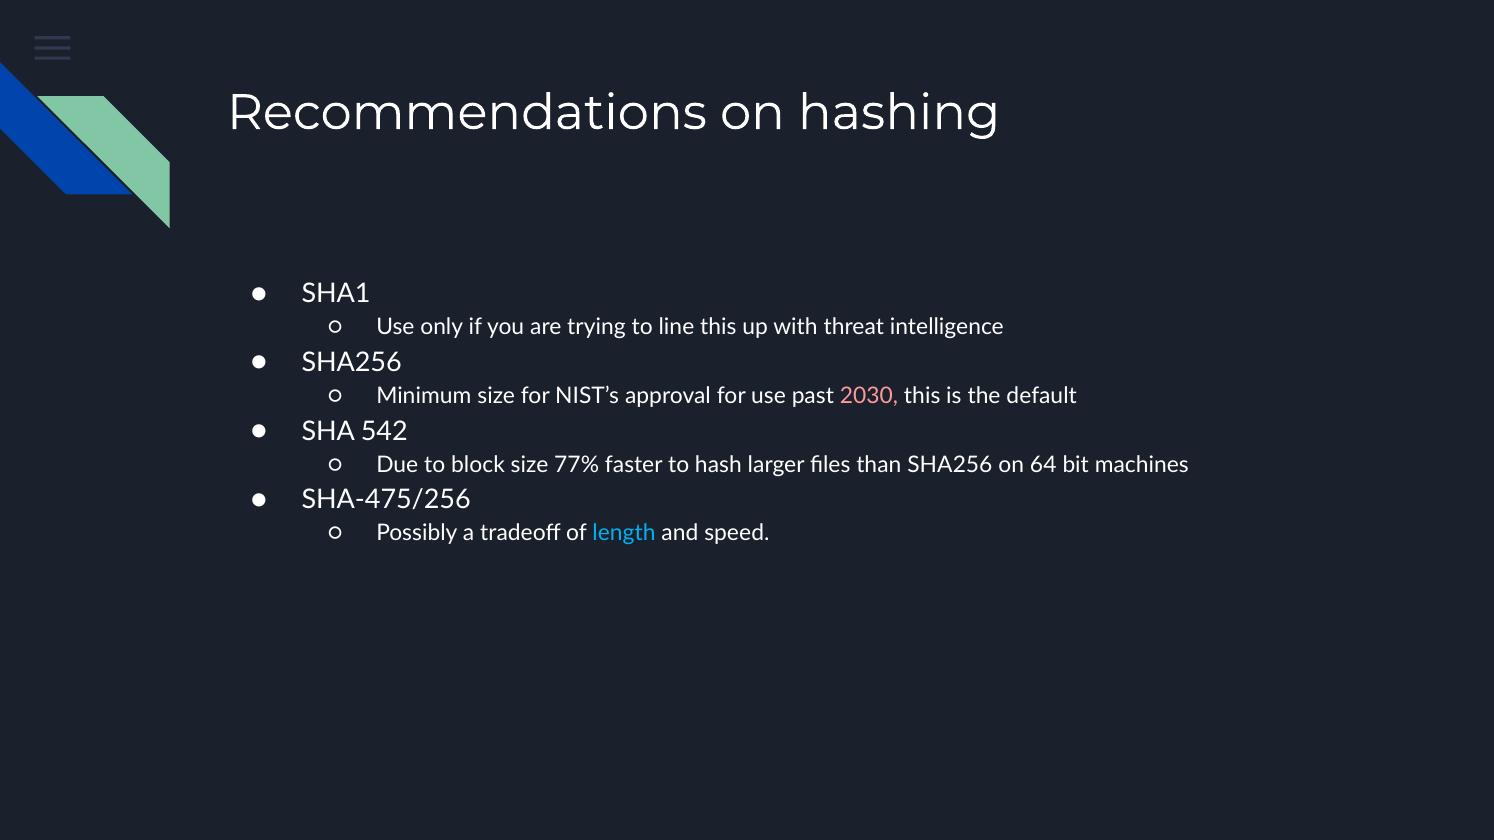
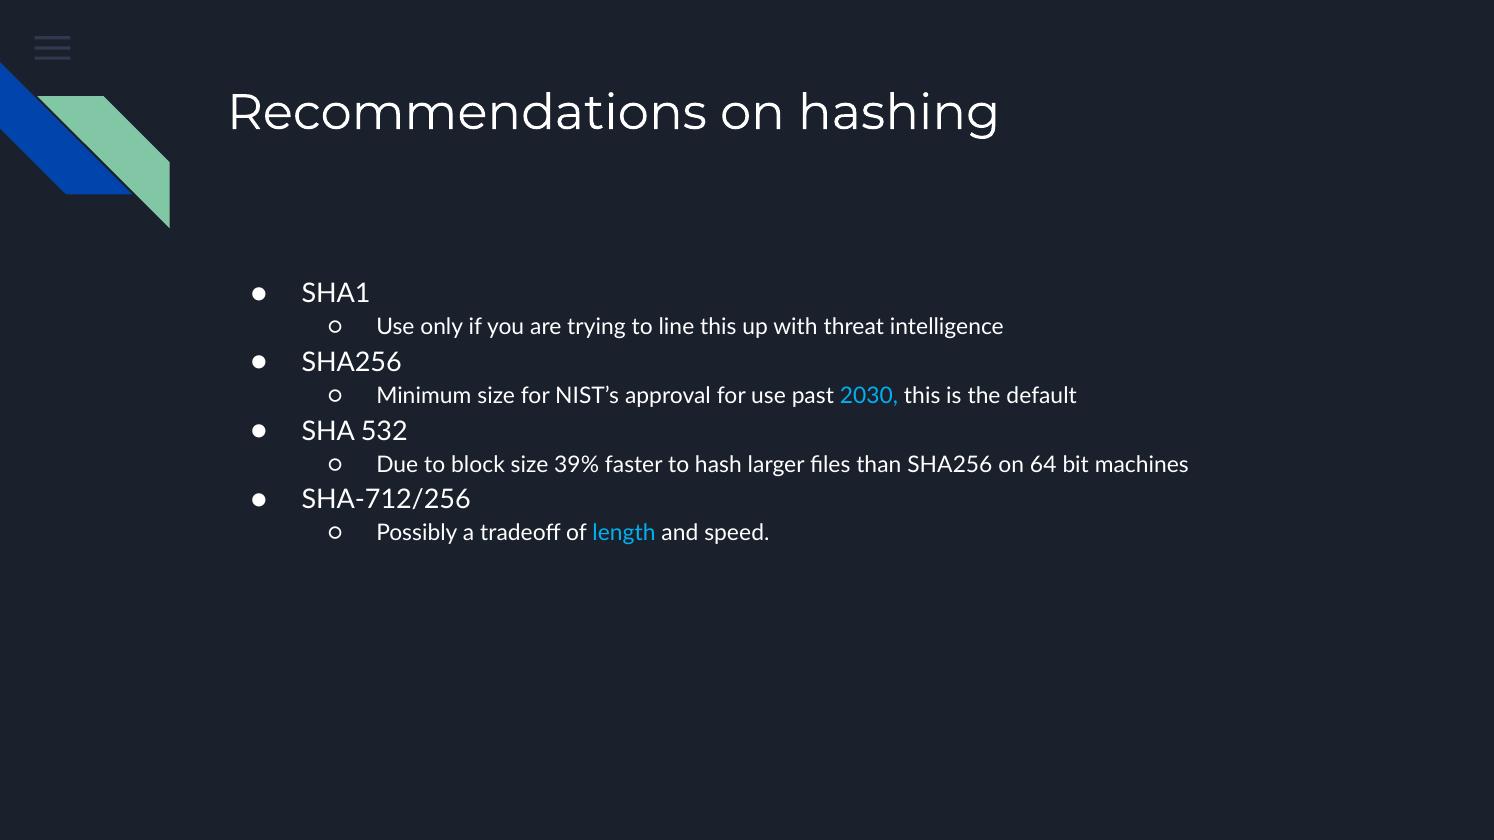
2030 colour: pink -> light blue
542: 542 -> 532
77%: 77% -> 39%
SHA-475/256: SHA-475/256 -> SHA-712/256
